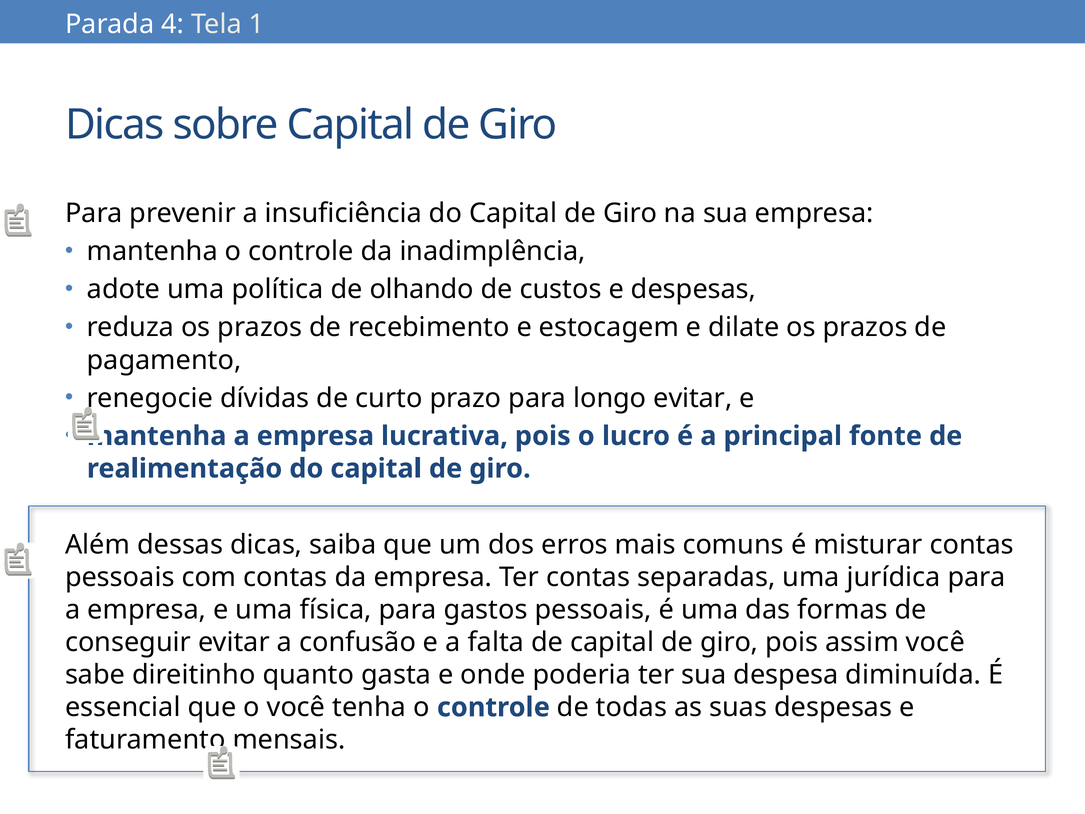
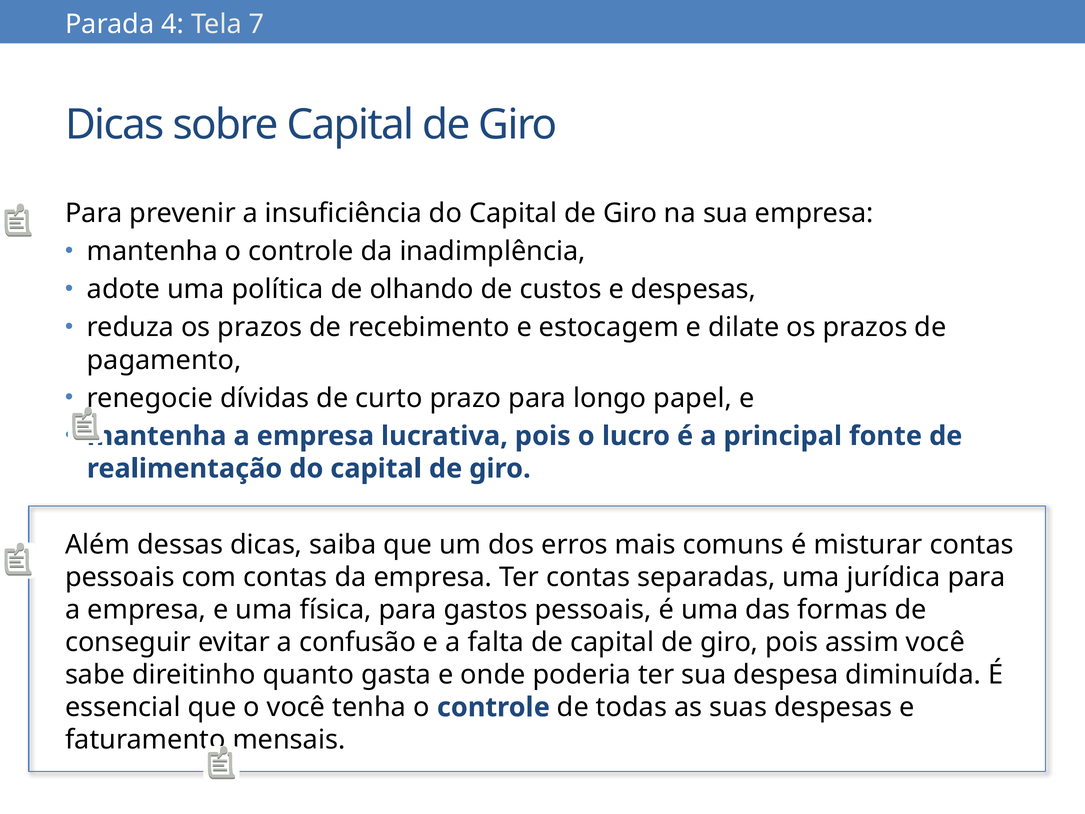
1: 1 -> 7
longo evitar: evitar -> papel
